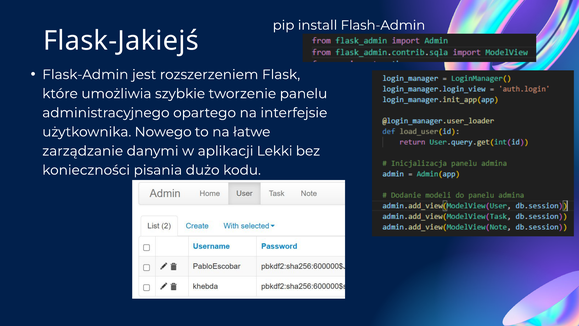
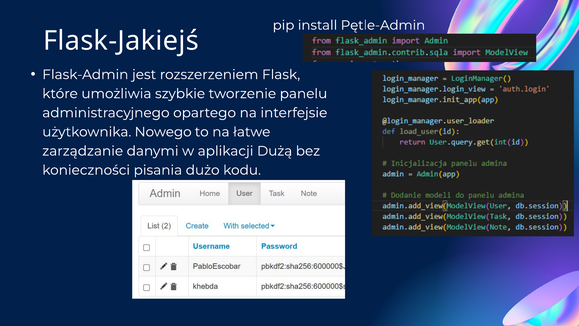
Flash-Admin: Flash-Admin -> Pętle-Admin
Lekki: Lekki -> Dużą
